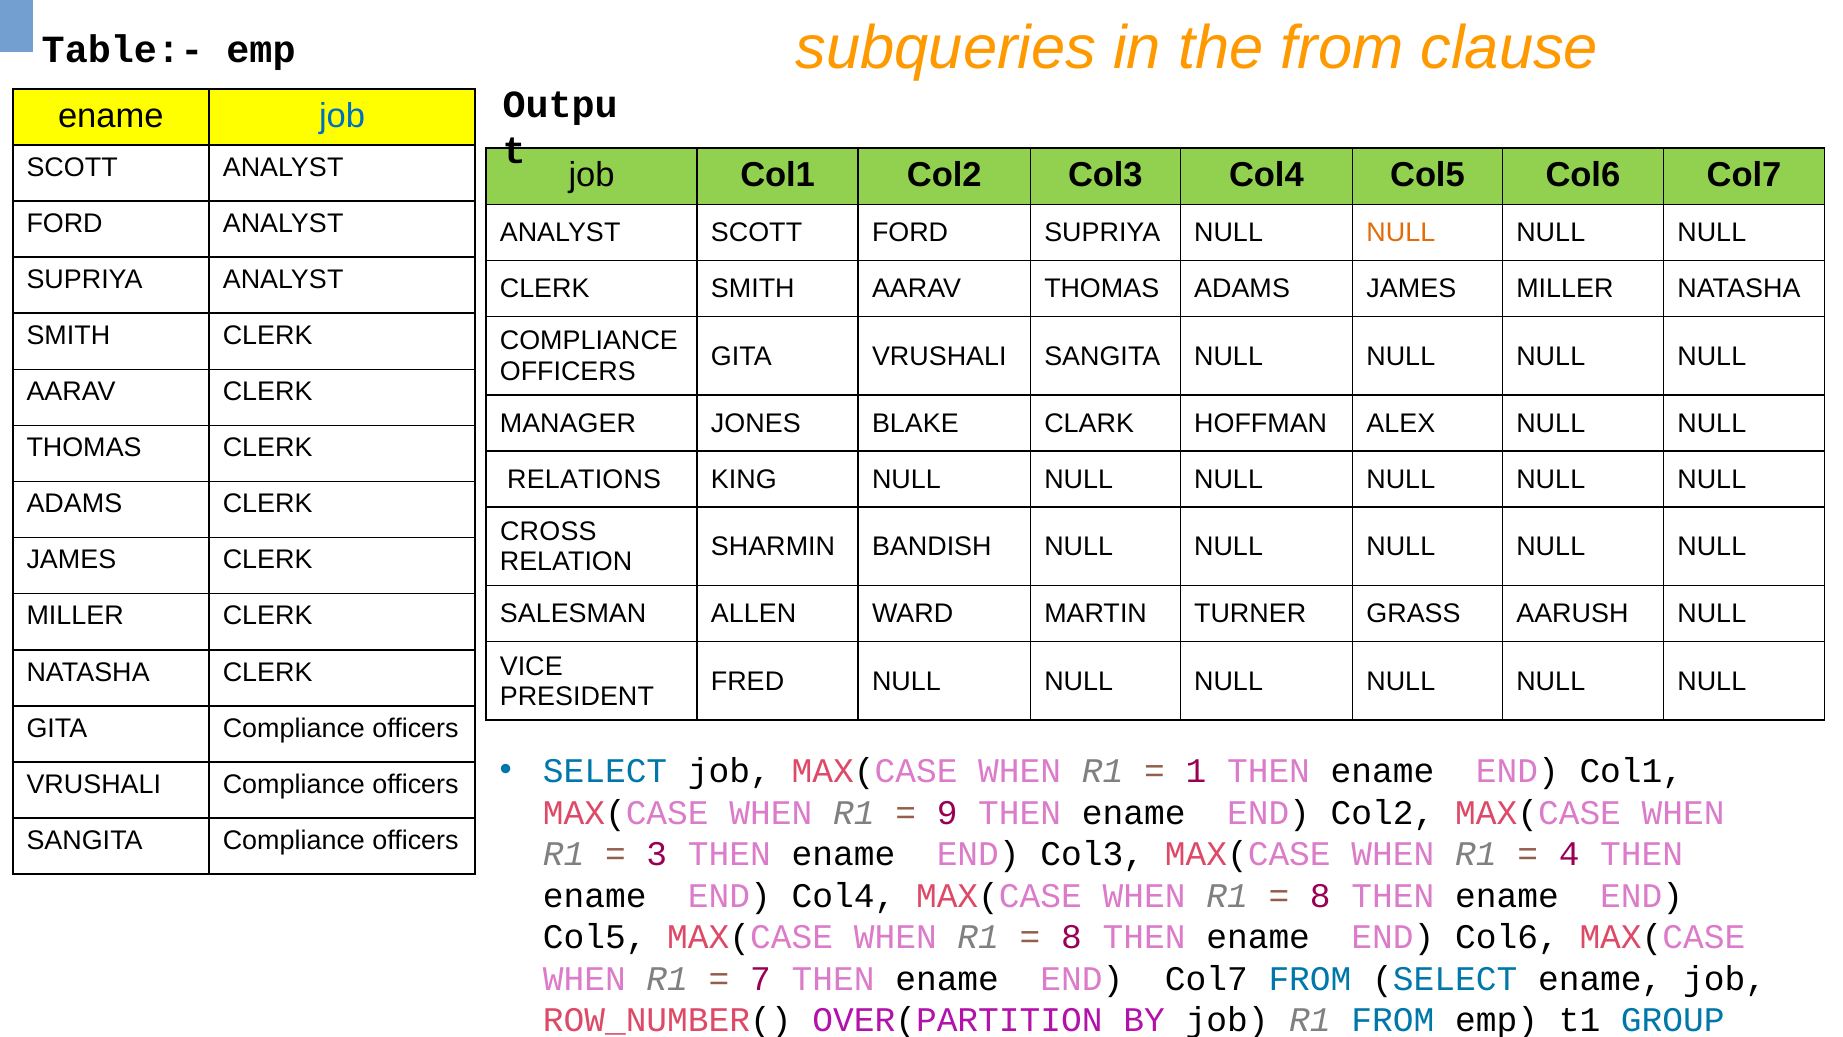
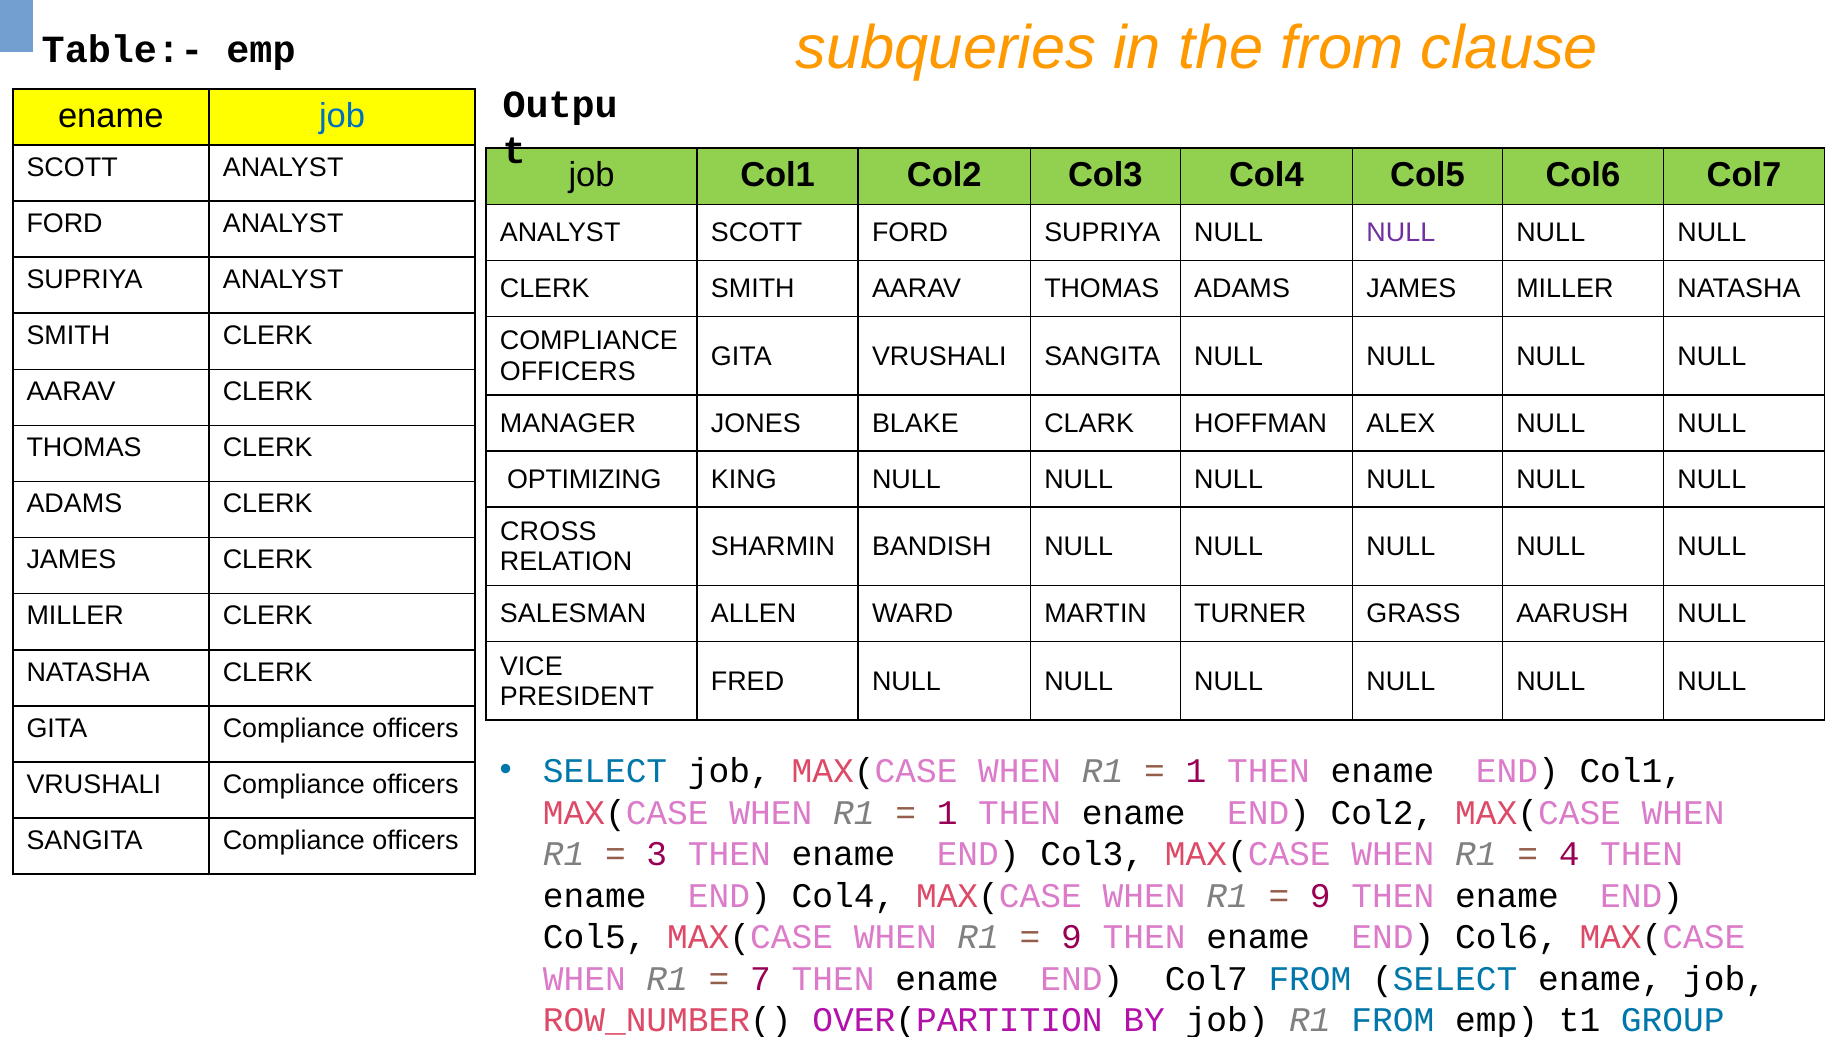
NULL at (1401, 233) colour: orange -> purple
RELATIONS: RELATIONS -> OPTIMIZING
9 at (947, 813): 9 -> 1
8 at (1320, 895): 8 -> 9
8 at (1072, 937): 8 -> 9
